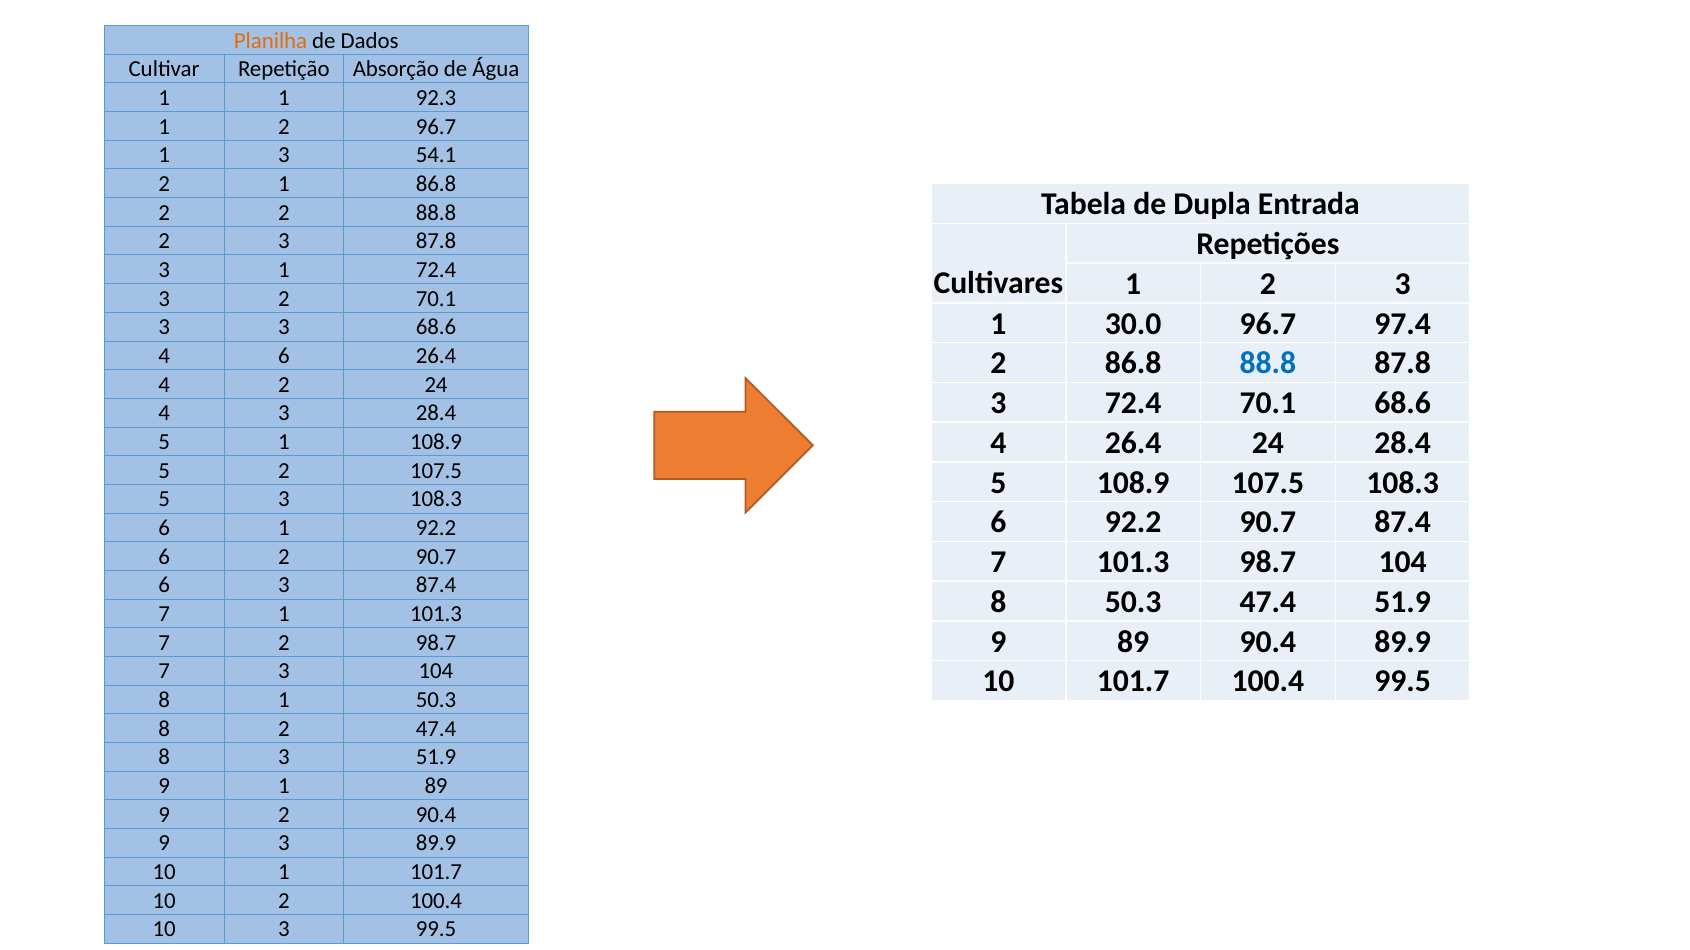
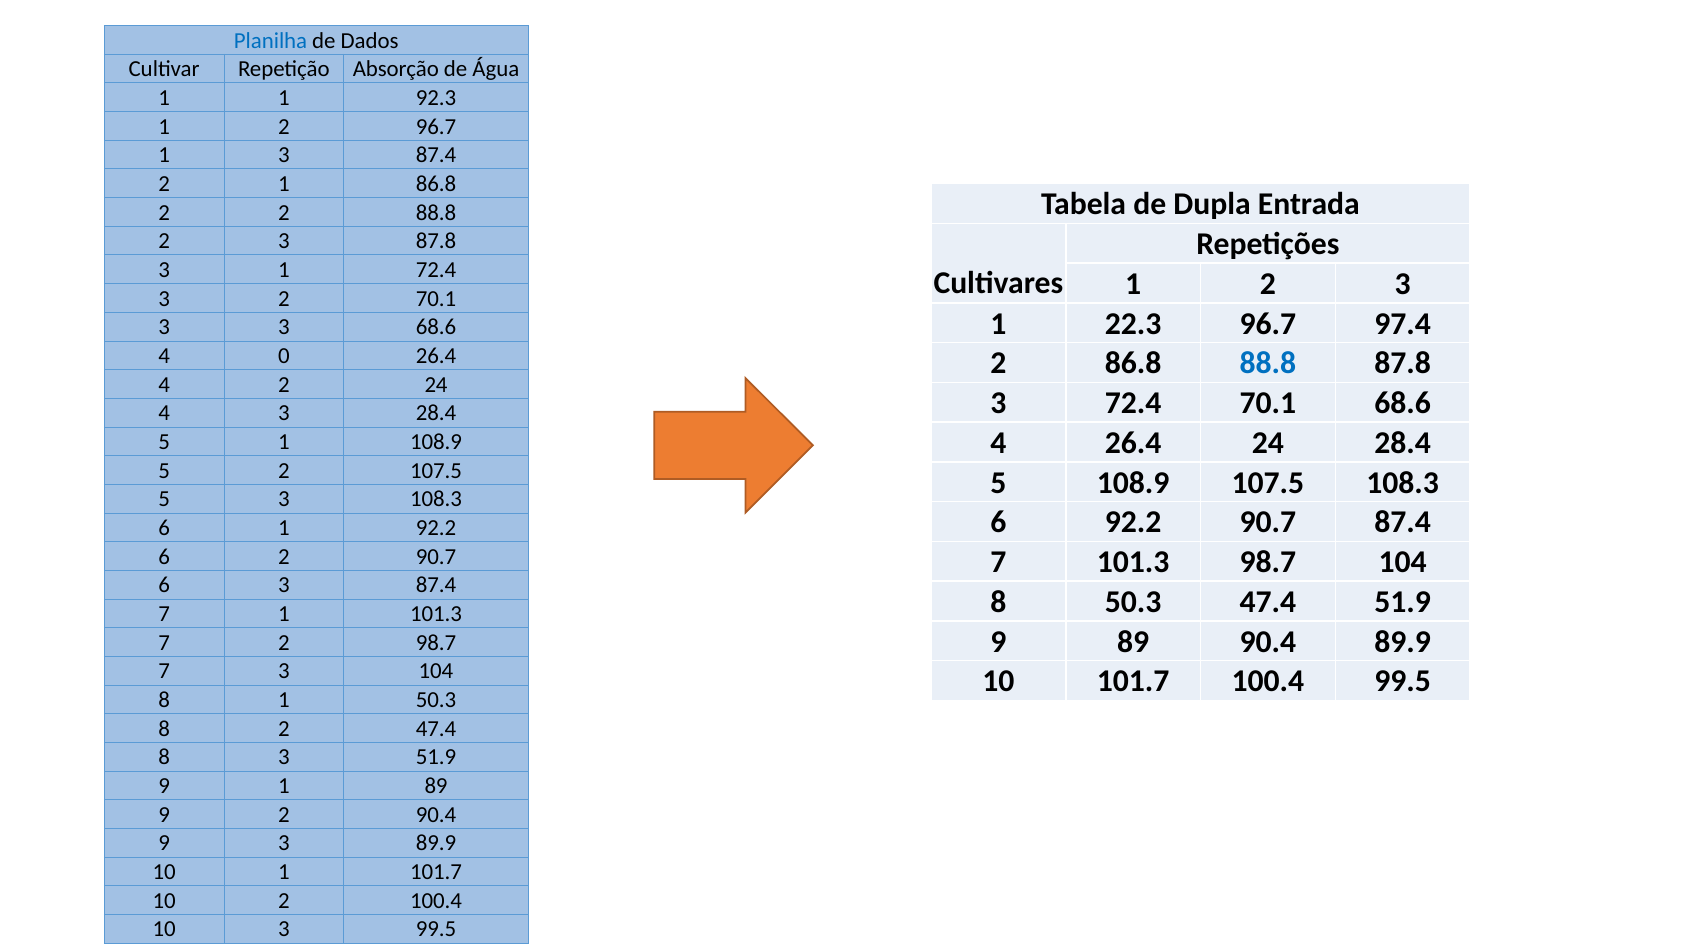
Planilha colour: orange -> blue
1 3 54.1: 54.1 -> 87.4
30.0: 30.0 -> 22.3
4 6: 6 -> 0
